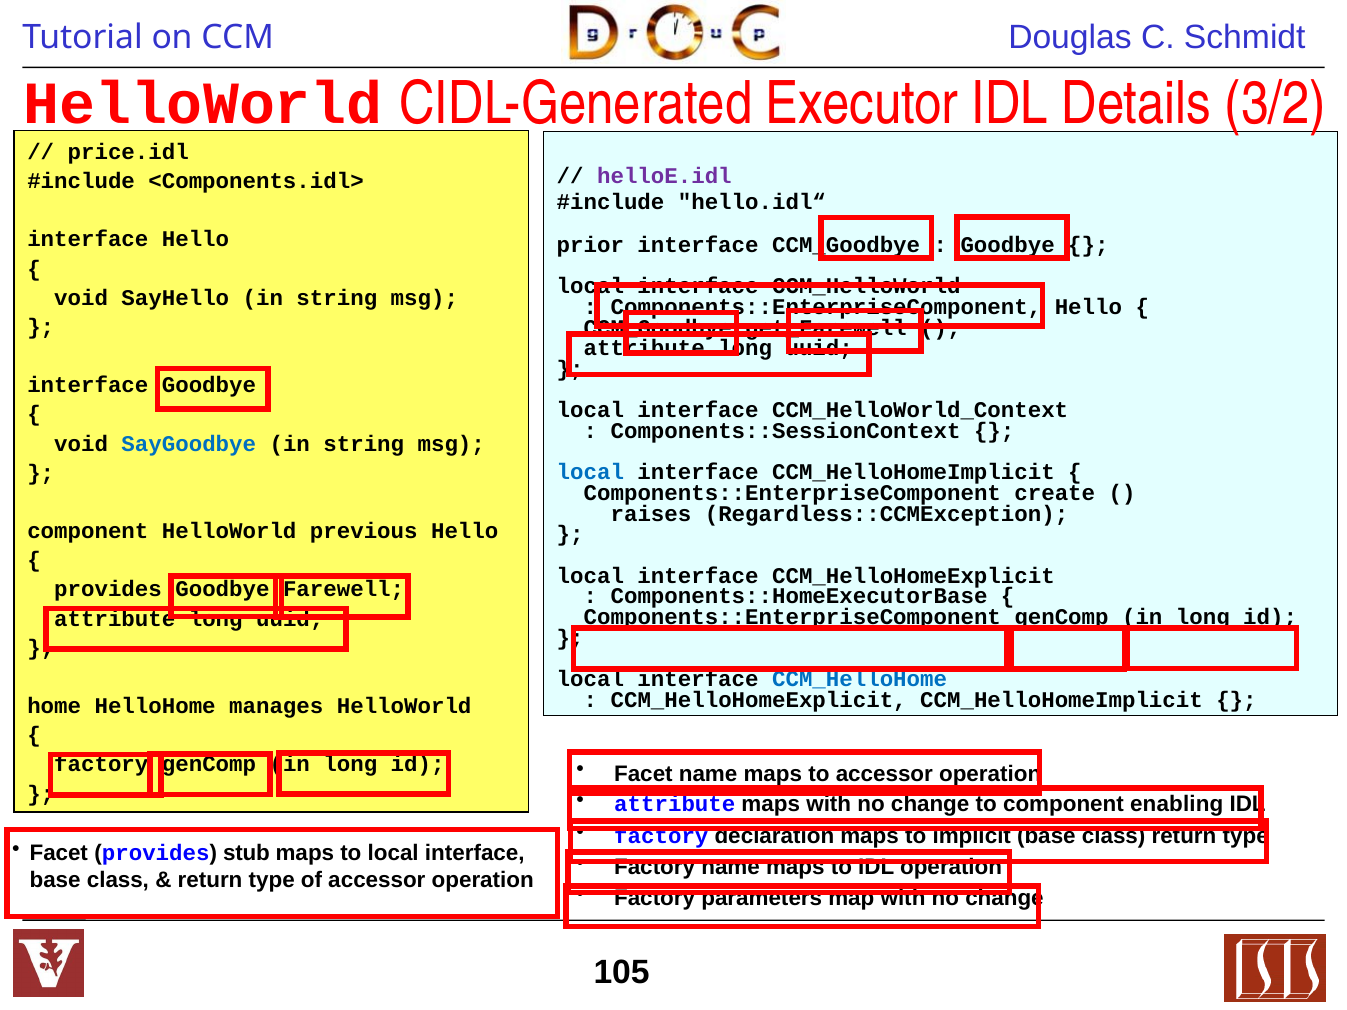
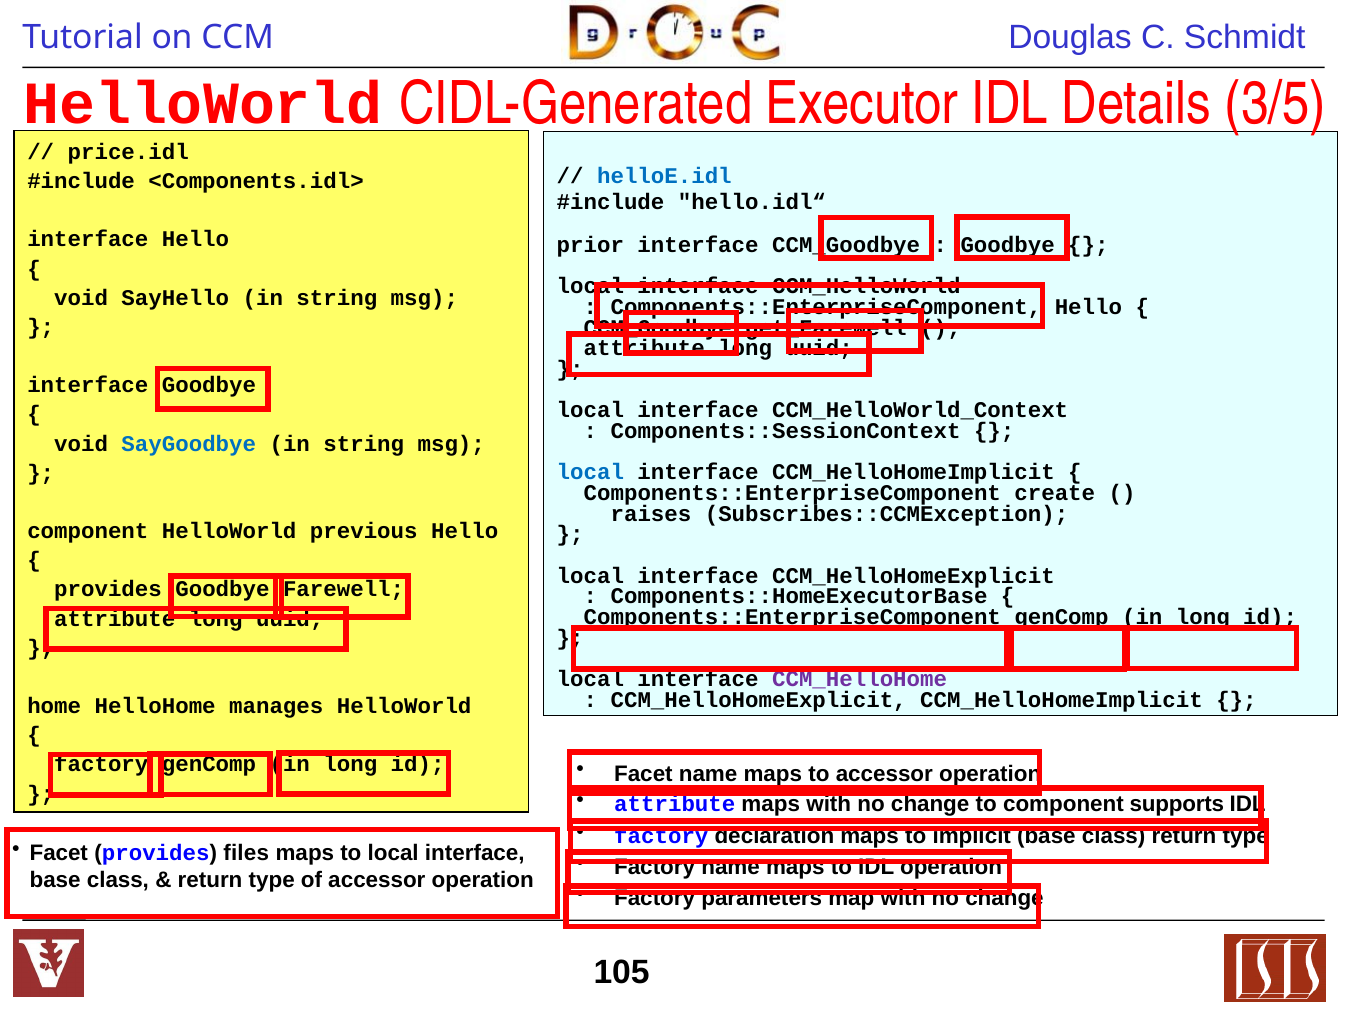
3/2: 3/2 -> 3/5
helloE.idl colour: purple -> blue
Regardless::CCMException: Regardless::CCMException -> Subscribes::CCMException
CCM_HelloHome colour: blue -> purple
enabling: enabling -> supports
stub: stub -> files
